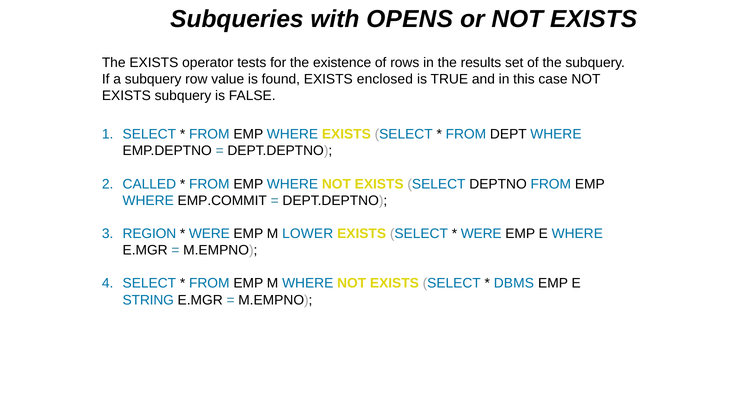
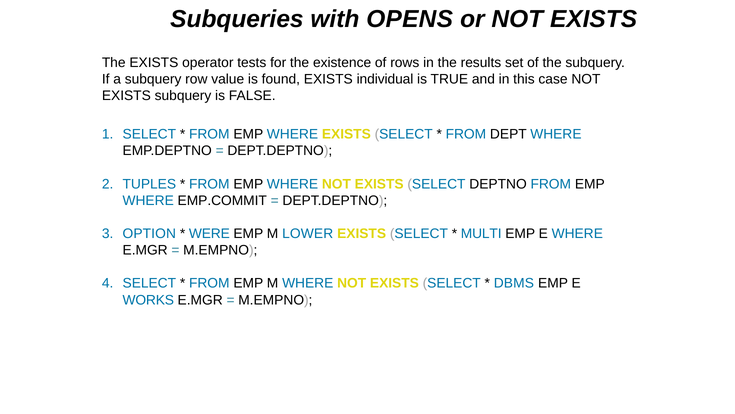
enclosed: enclosed -> individual
CALLED: CALLED -> TUPLES
REGION: REGION -> OPTION
WERE at (481, 233): WERE -> MULTI
STRING: STRING -> WORKS
